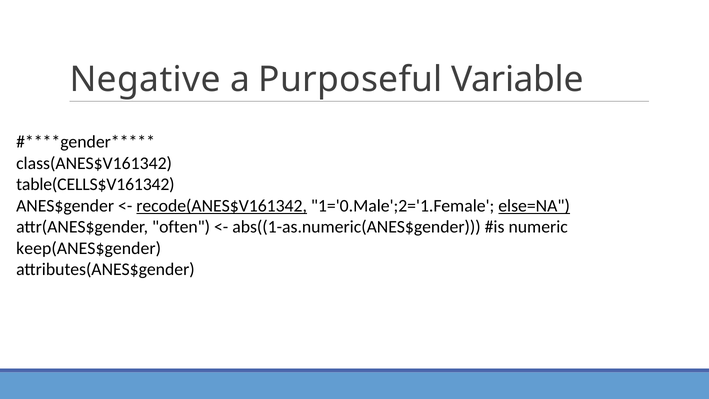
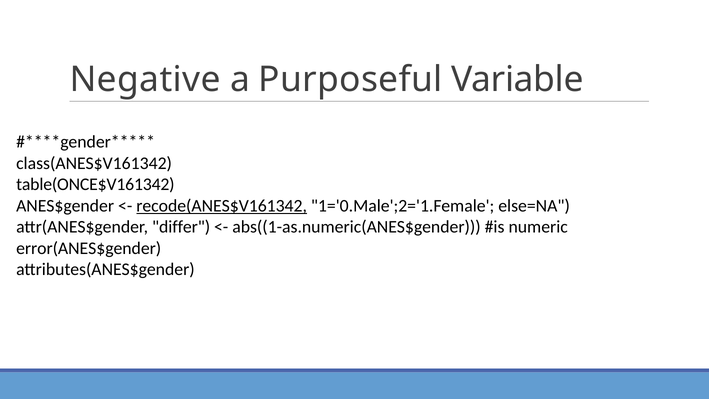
table(CELLS$V161342: table(CELLS$V161342 -> table(ONCE$V161342
else=NA underline: present -> none
often: often -> differ
keep(ANES$gender: keep(ANES$gender -> error(ANES$gender
